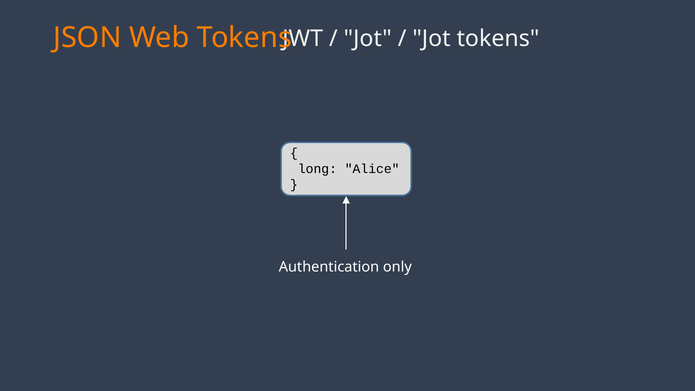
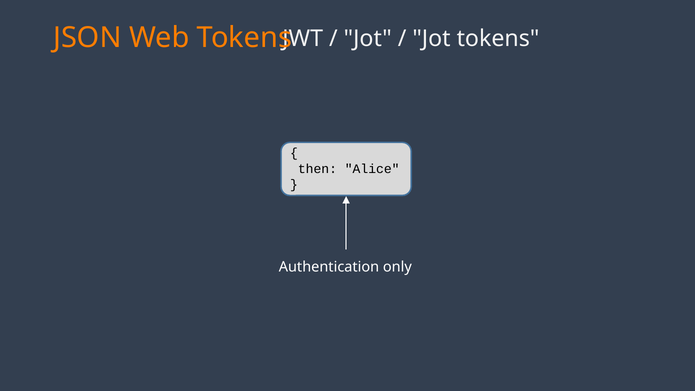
long: long -> then
